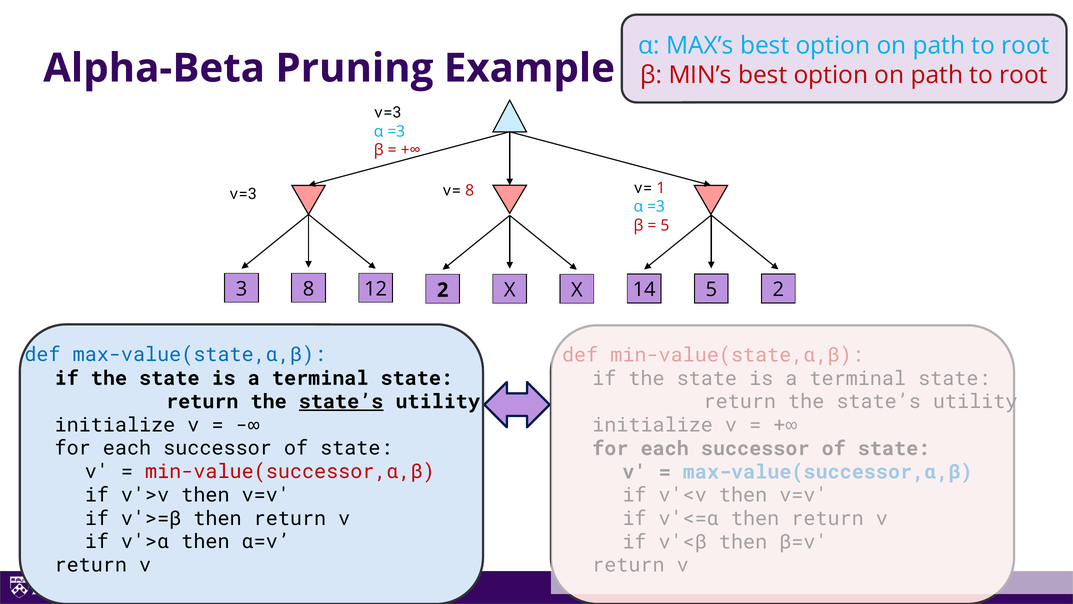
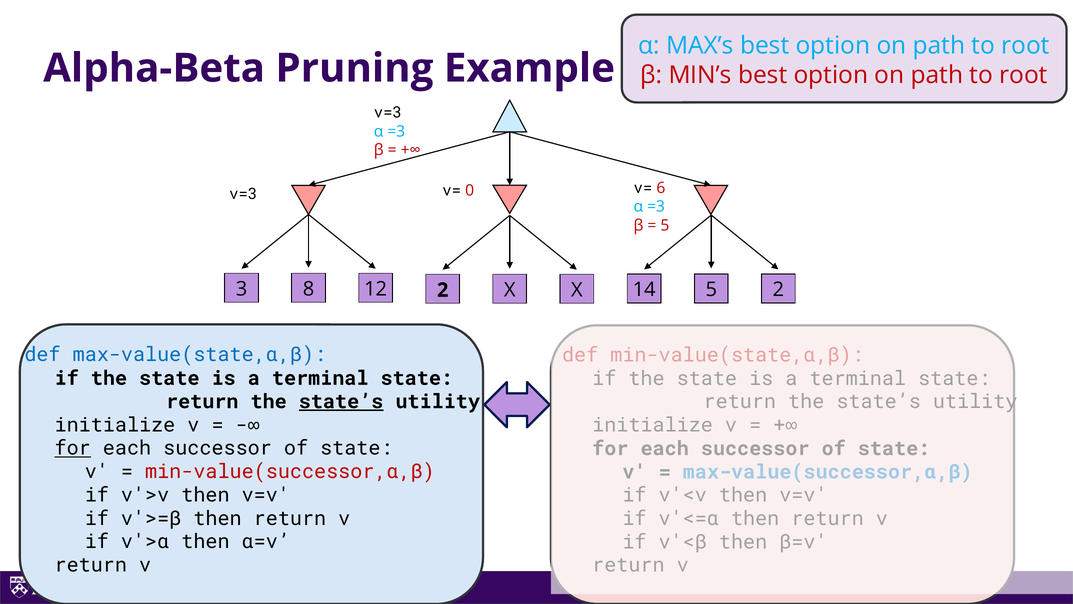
1: 1 -> 6
v= 8: 8 -> 0
for at (73, 448) underline: none -> present
